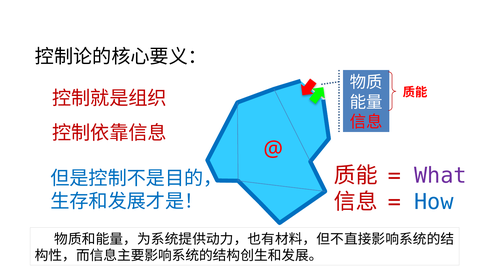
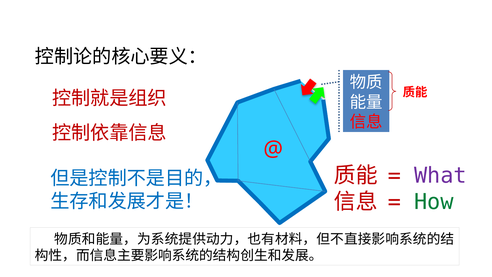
How colour: blue -> green
